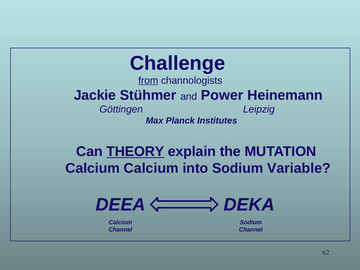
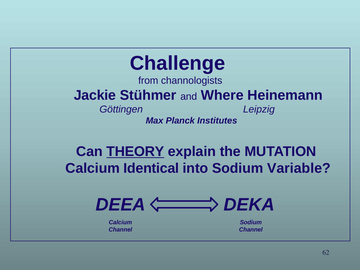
from underline: present -> none
Power: Power -> Where
Calcium Calcium: Calcium -> Identical
